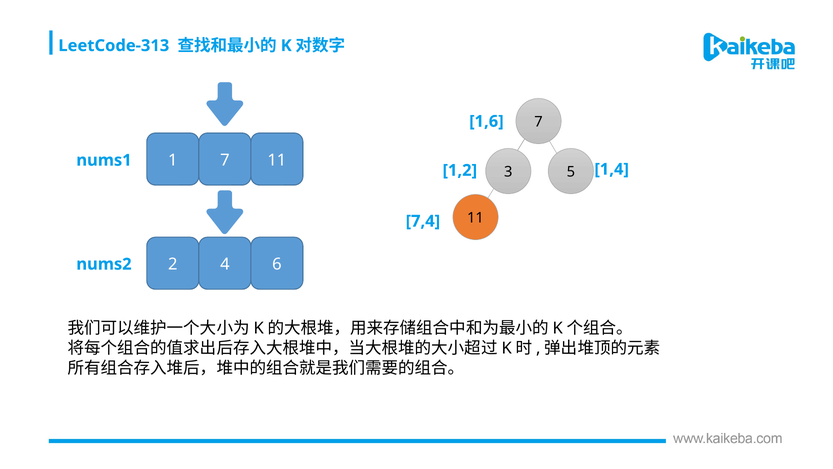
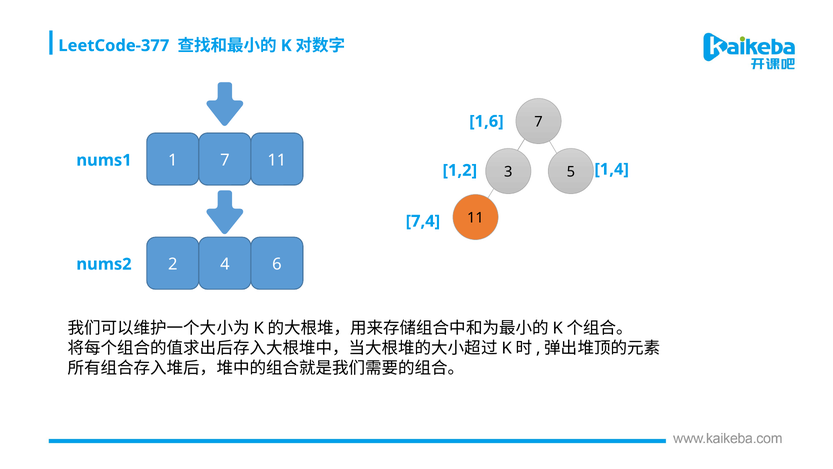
LeetCode-313: LeetCode-313 -> LeetCode-377
